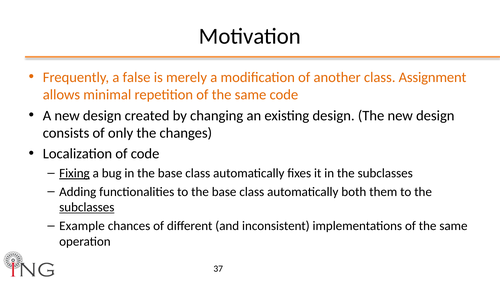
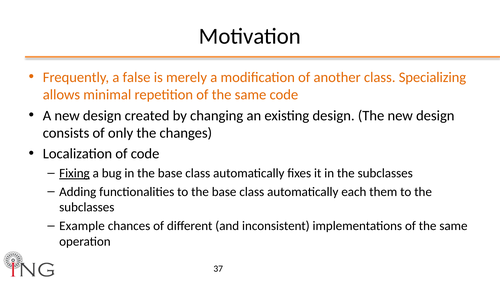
Assignment: Assignment -> Specializing
both: both -> each
subclasses at (87, 208) underline: present -> none
